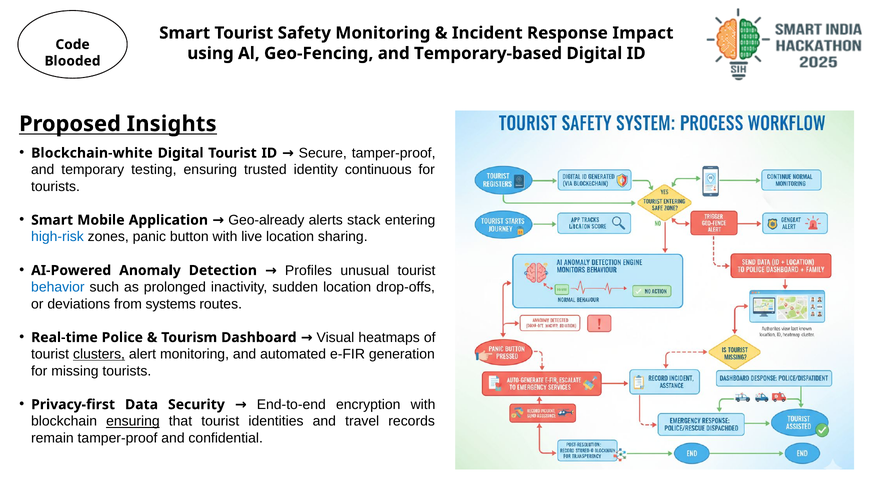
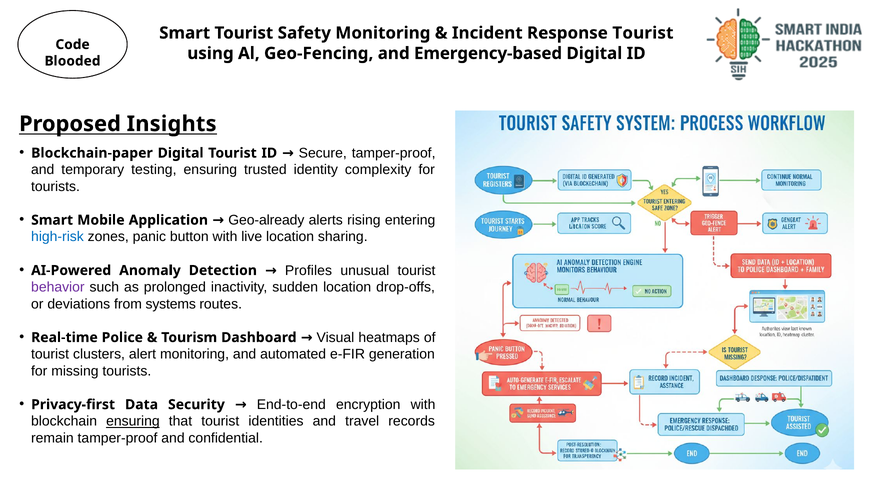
Response Impact: Impact -> Tourist
Temporary-based: Temporary-based -> Emergency-based
Blockchain-white: Blockchain-white -> Blockchain-paper
continuous: continuous -> complexity
stack: stack -> rising
behavior colour: blue -> purple
clusters underline: present -> none
